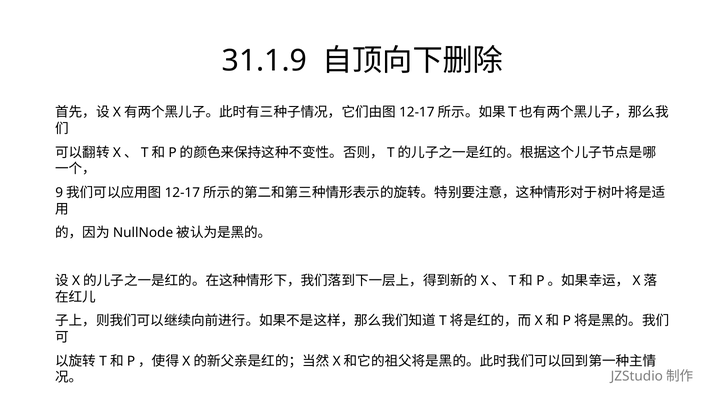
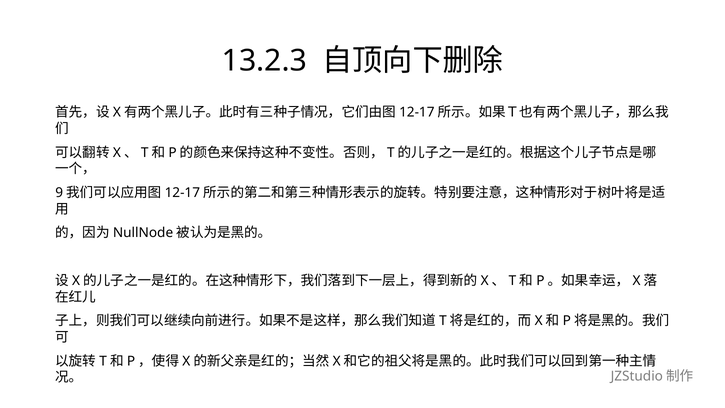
31.1.9: 31.1.9 -> 13.2.3
